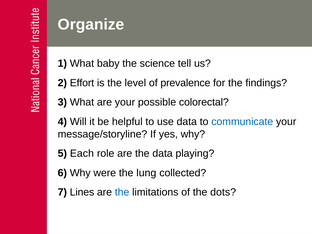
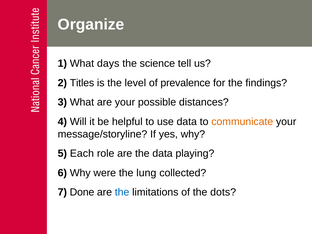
baby: baby -> days
Effort: Effort -> Titles
colorectal: colorectal -> distances
communicate colour: blue -> orange
Lines: Lines -> Done
